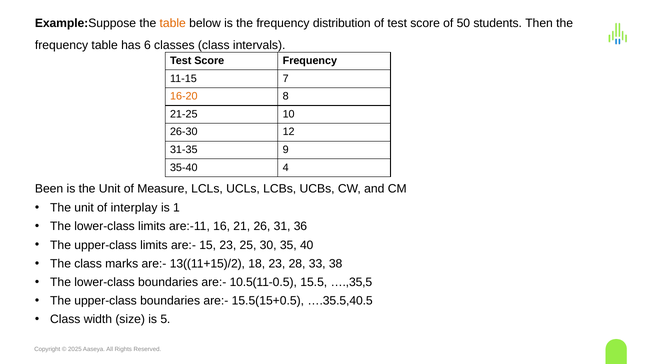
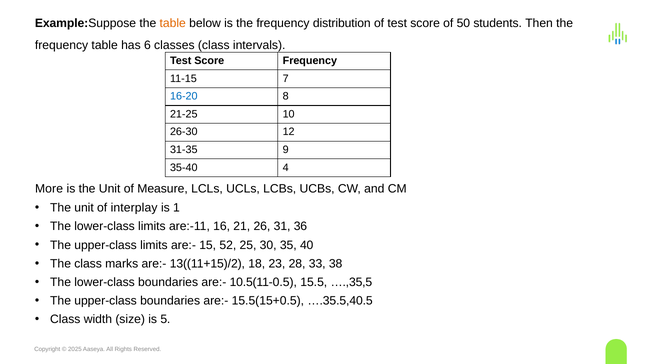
16-20 colour: orange -> blue
Been: Been -> More
15 23: 23 -> 52
